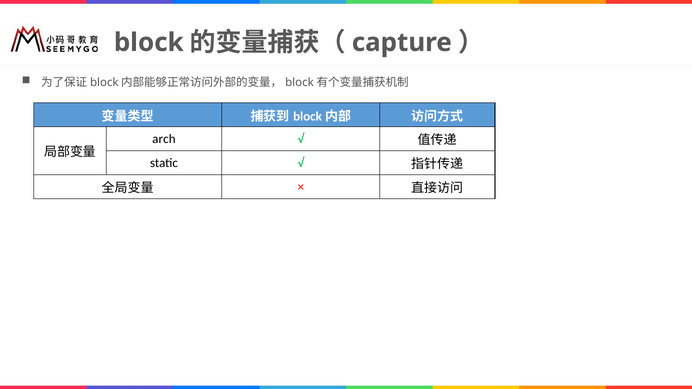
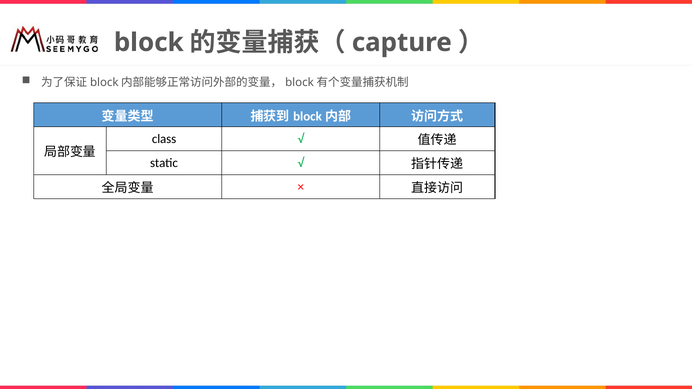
arch: arch -> class
